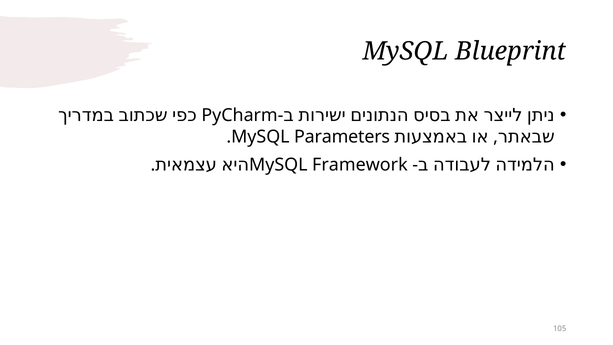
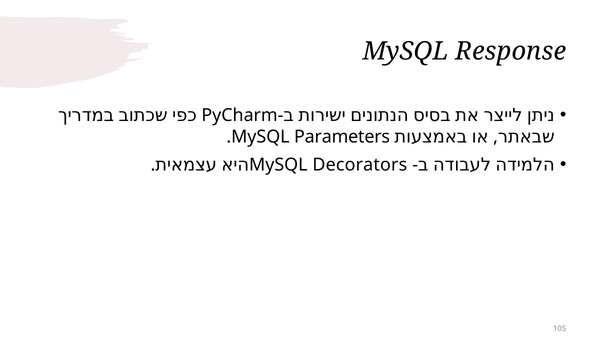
Blueprint: Blueprint -> Response
Framework: Framework -> Decorators
